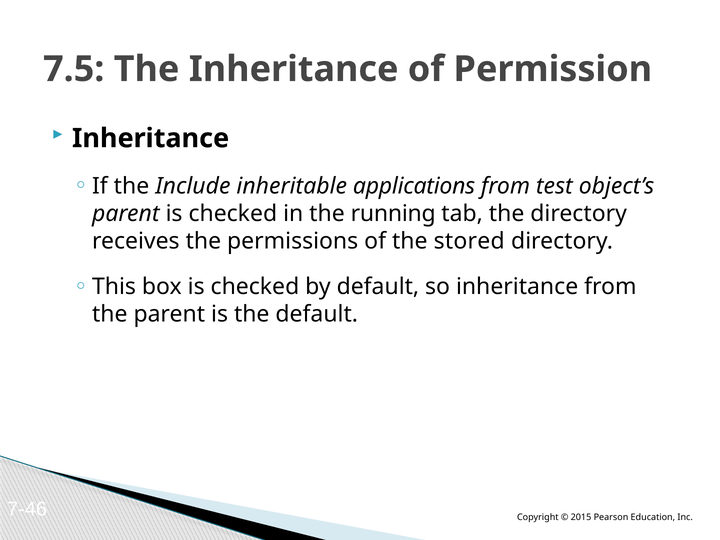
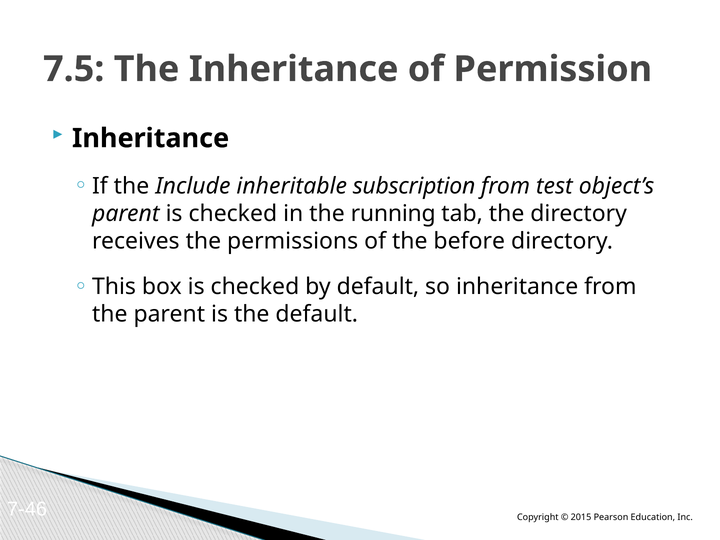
applications: applications -> subscription
stored: stored -> before
